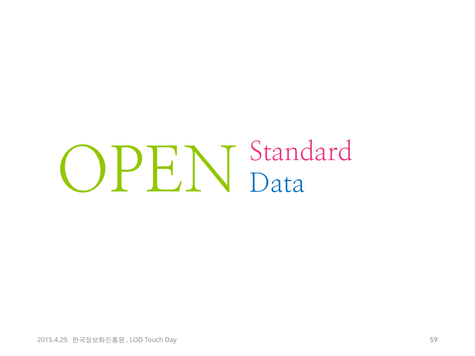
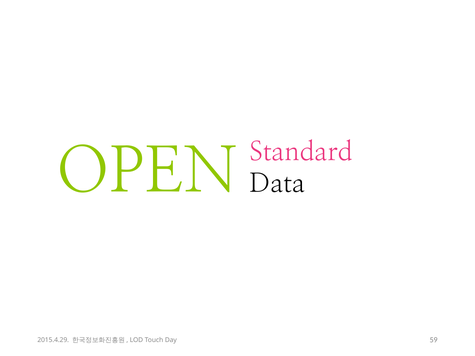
Data colour: blue -> black
